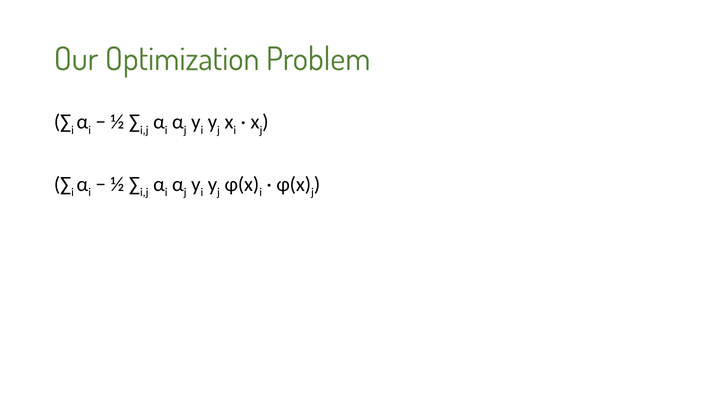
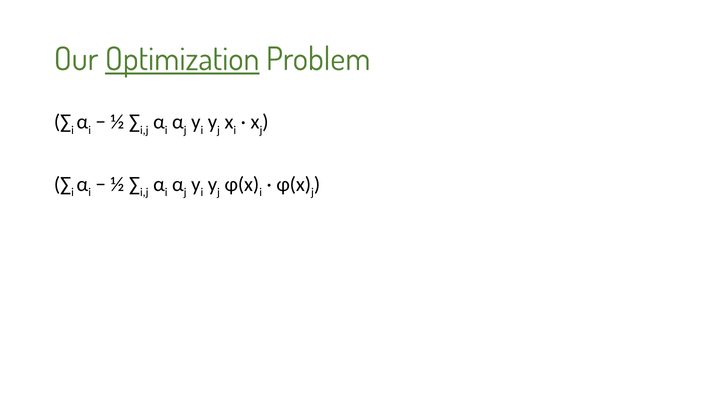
Optimization underline: none -> present
